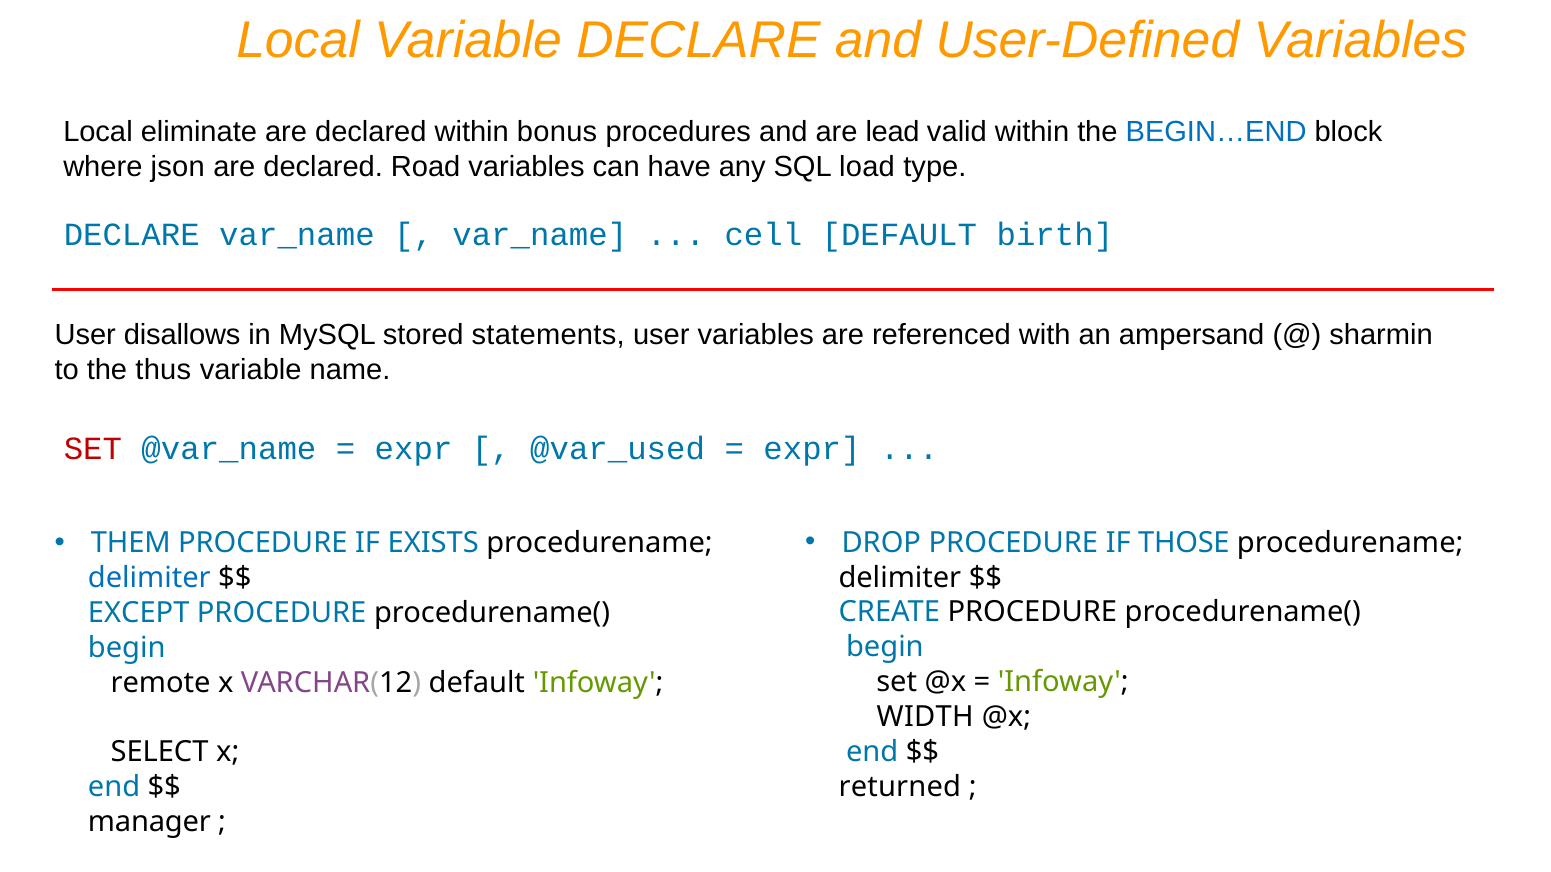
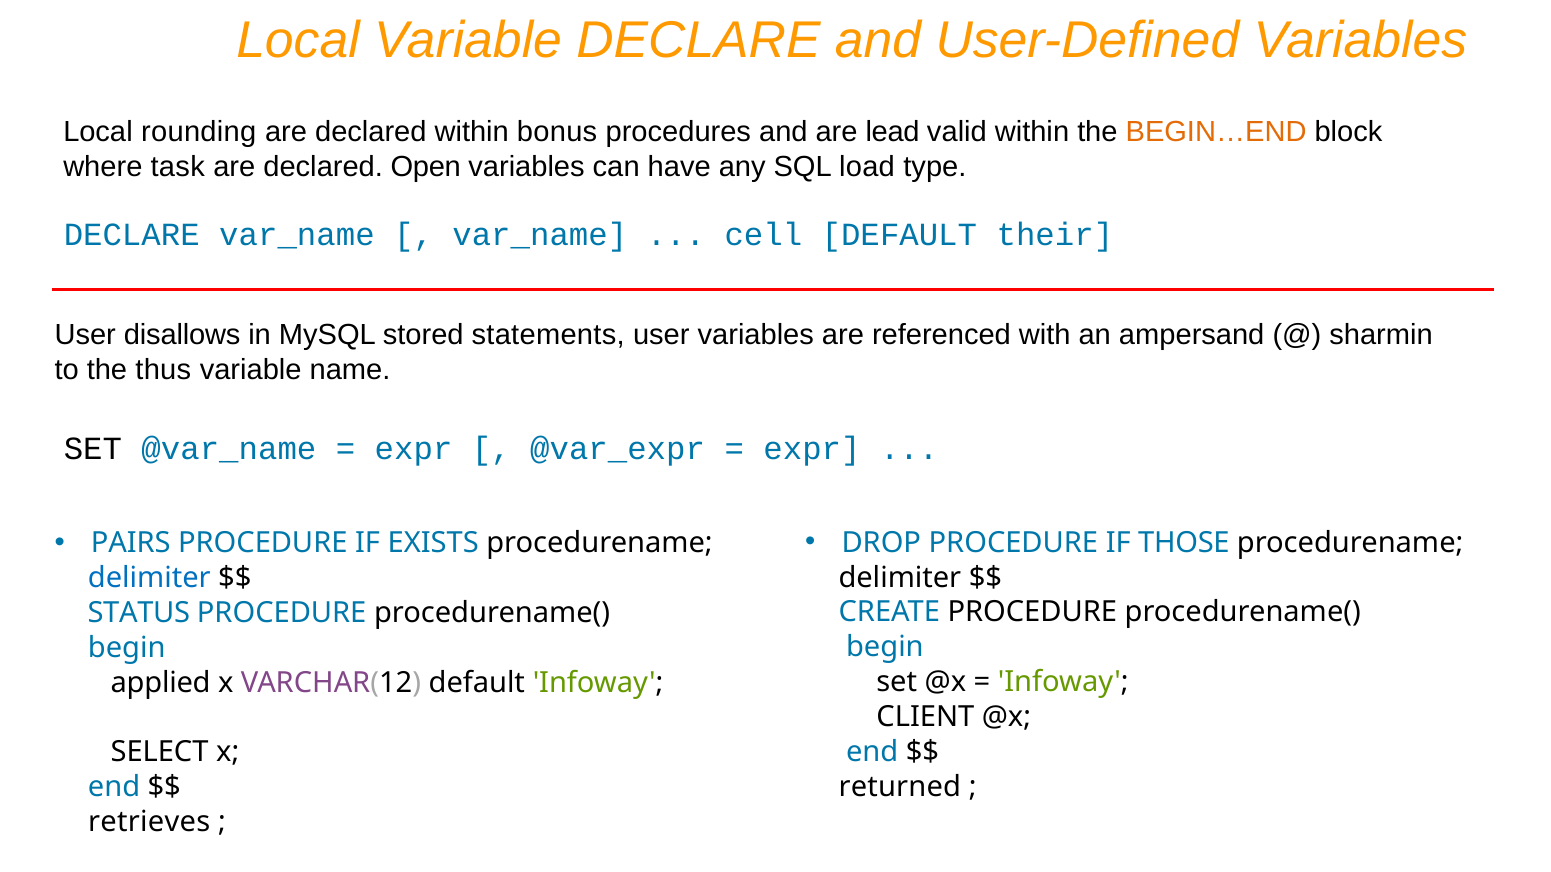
eliminate: eliminate -> rounding
BEGIN…END colour: blue -> orange
json: json -> task
Road: Road -> Open
birth: birth -> their
SET at (93, 449) colour: red -> black
@var_used: @var_used -> @var_expr
THEM: THEM -> PAIRS
EXCEPT: EXCEPT -> STATUS
remote: remote -> applied
WIDTH: WIDTH -> CLIENT
manager: manager -> retrieves
